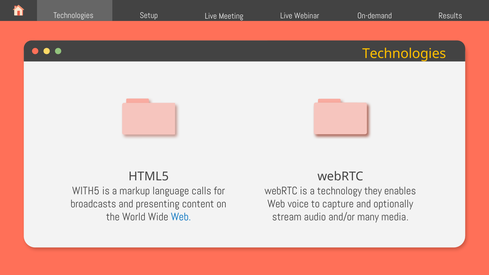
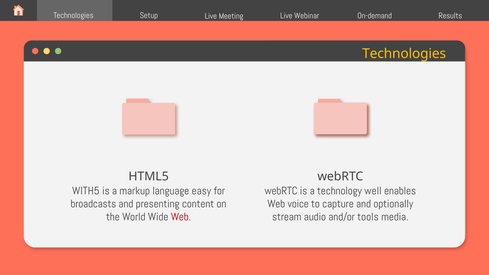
calls: calls -> easy
they: they -> well
Web at (181, 217) colour: blue -> red
many: many -> tools
